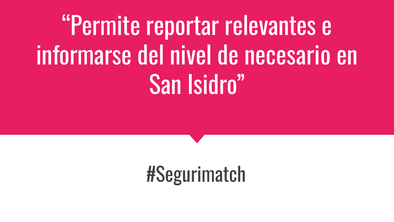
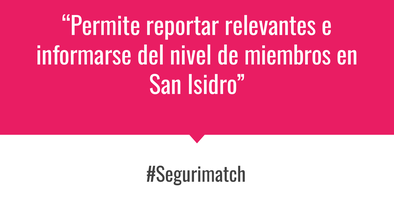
necesario: necesario -> miembros
